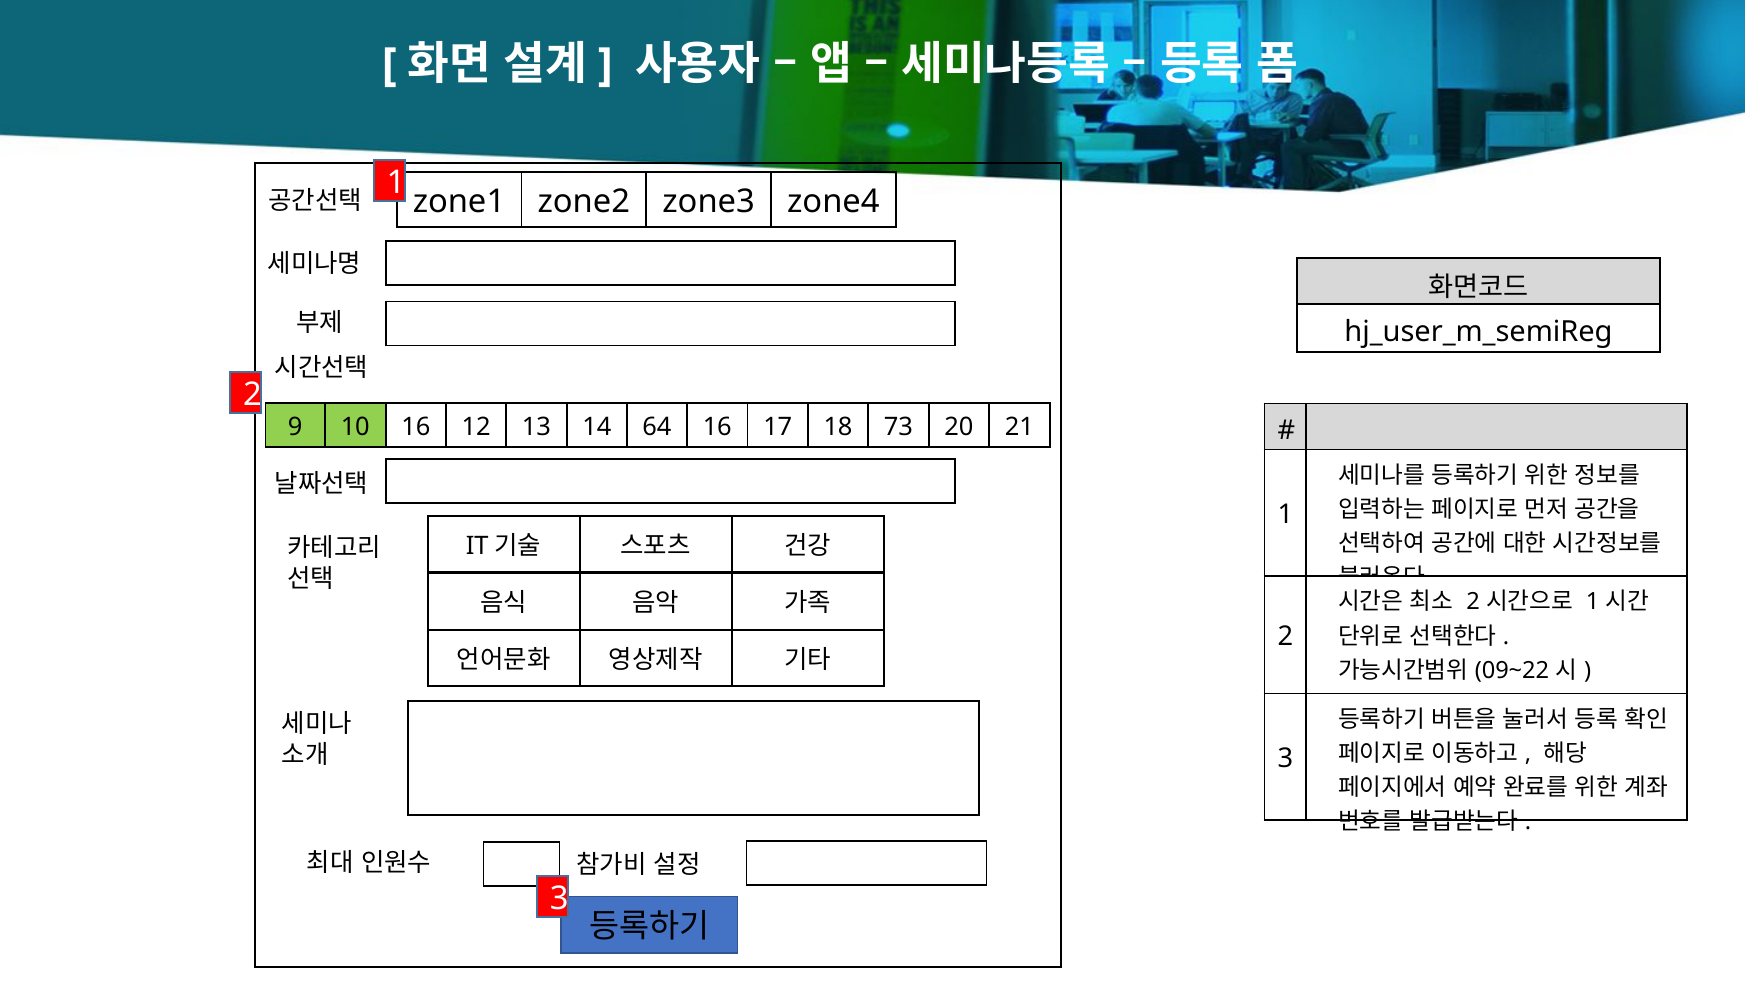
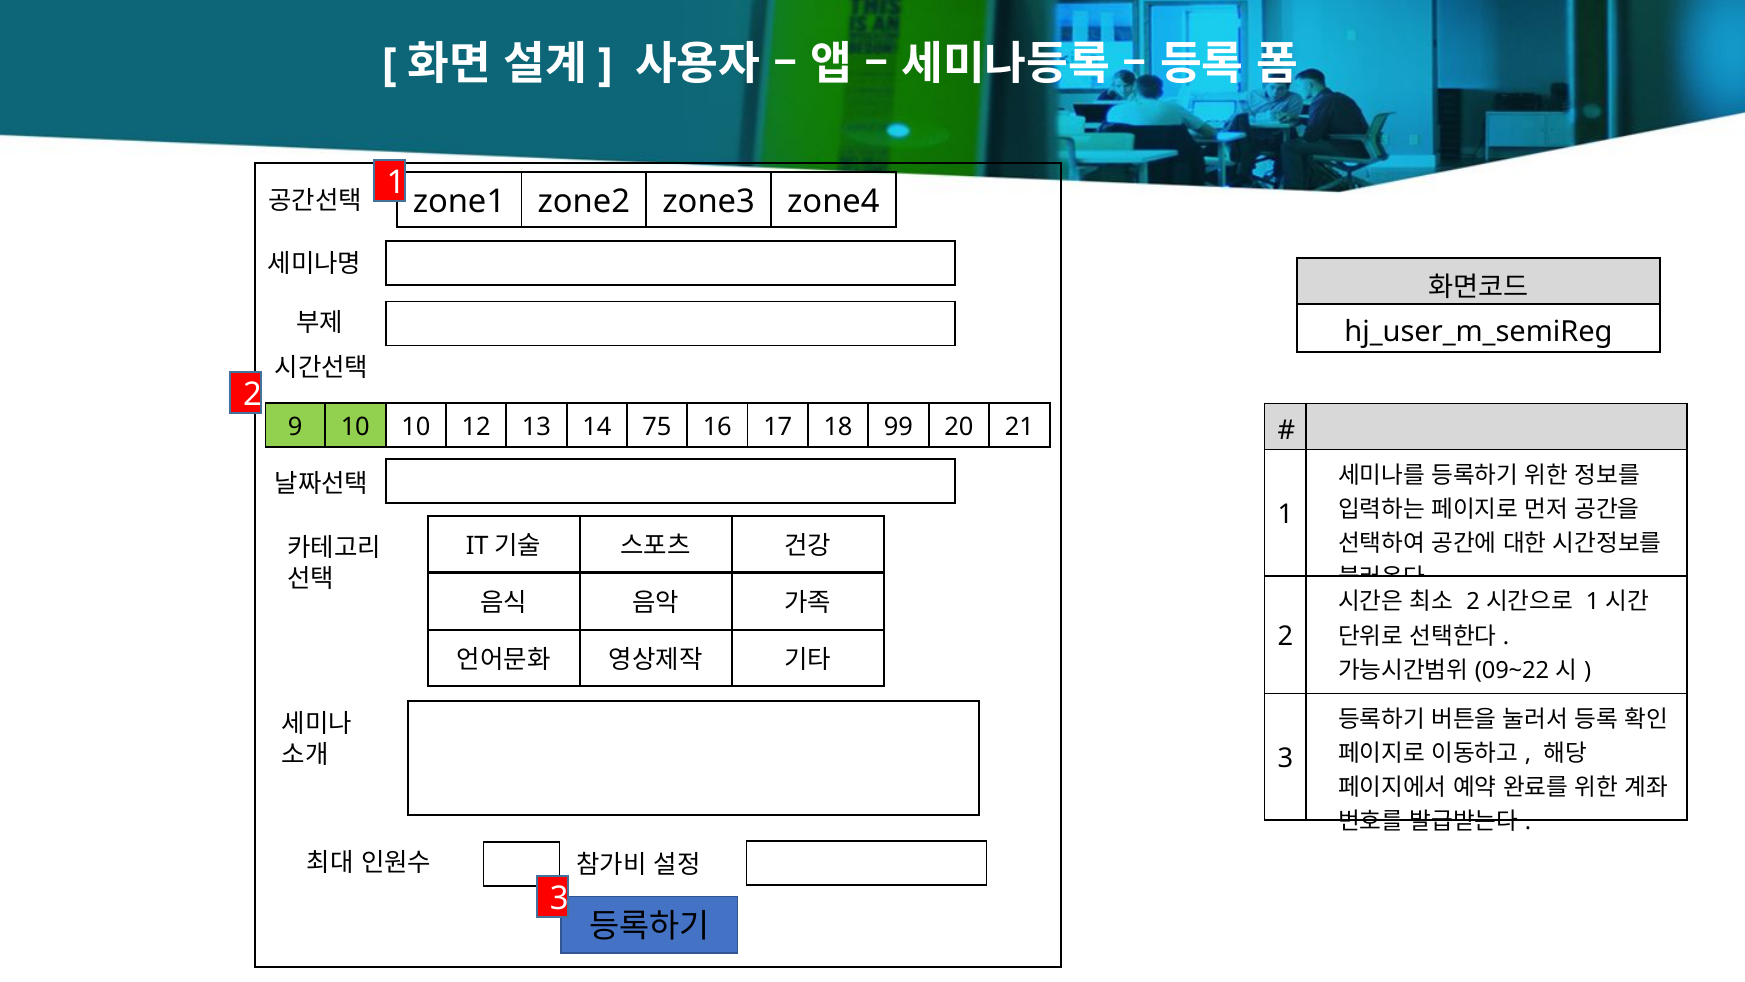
10 16: 16 -> 10
64: 64 -> 75
73: 73 -> 99
